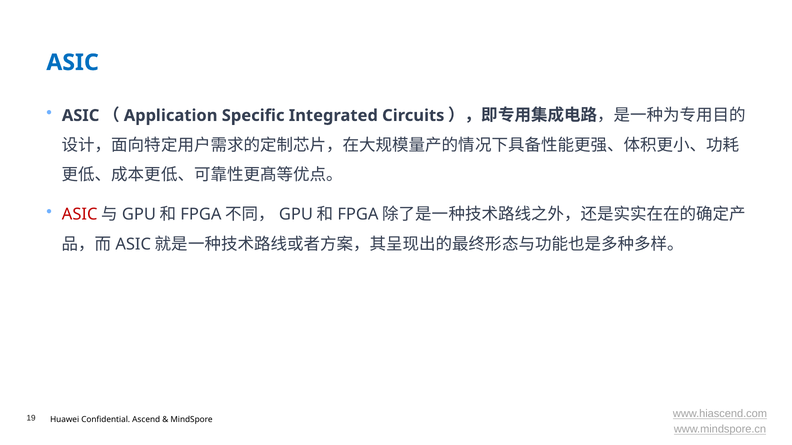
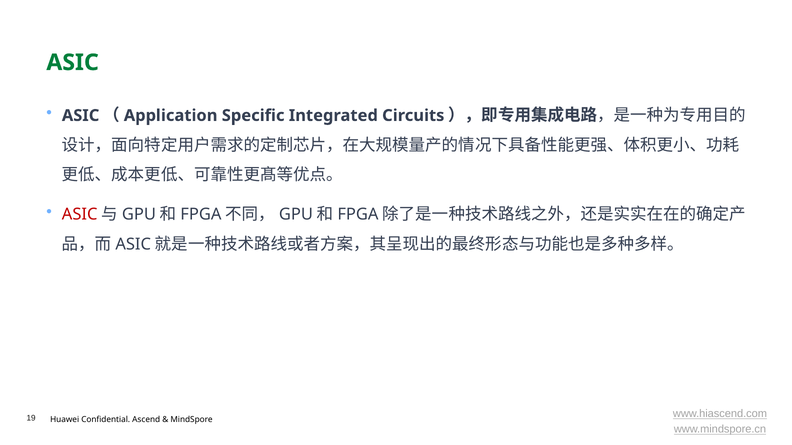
ASIC at (73, 63) colour: blue -> green
